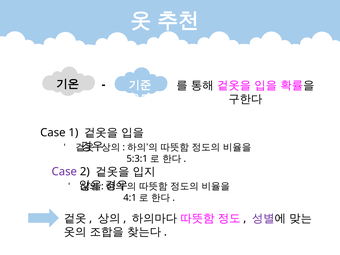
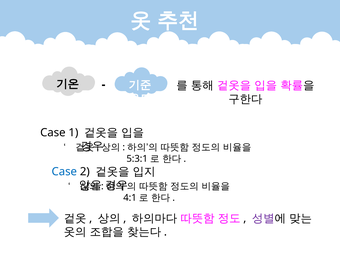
Case at (64, 172) colour: purple -> blue
